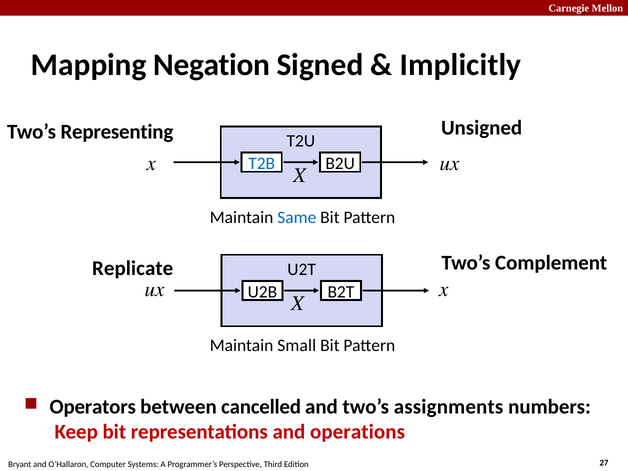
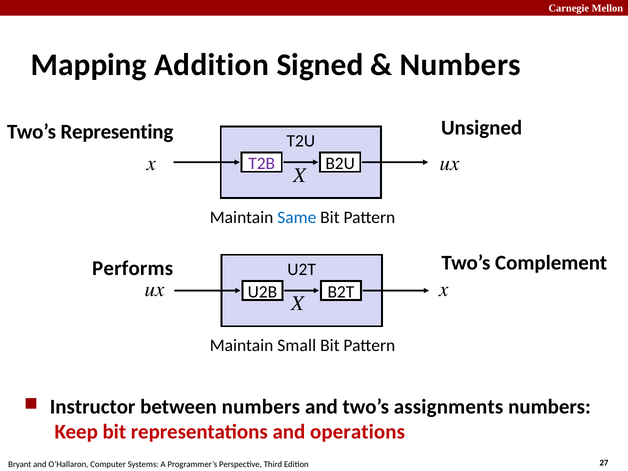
Negation: Negation -> Addition
Implicitly at (460, 65): Implicitly -> Numbers
T2B colour: blue -> purple
Replicate: Replicate -> Performs
Operators: Operators -> Instructor
between cancelled: cancelled -> numbers
